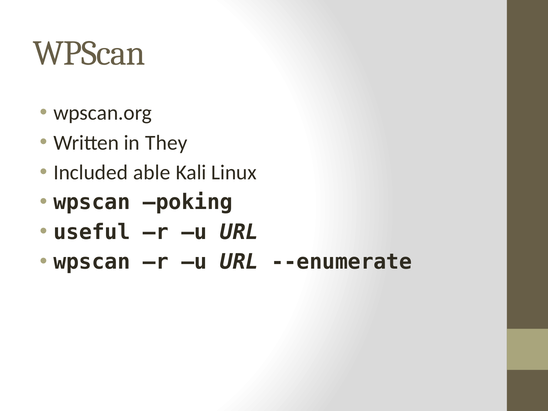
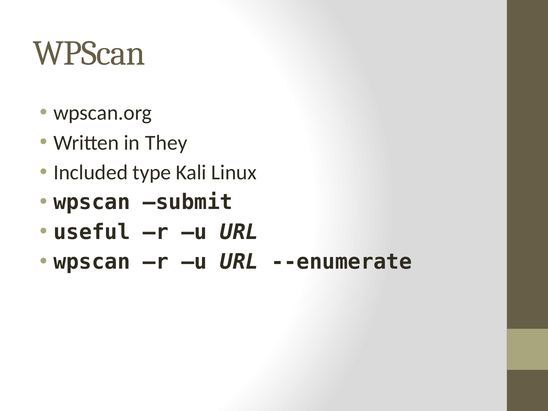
able: able -> type
poking: poking -> submit
